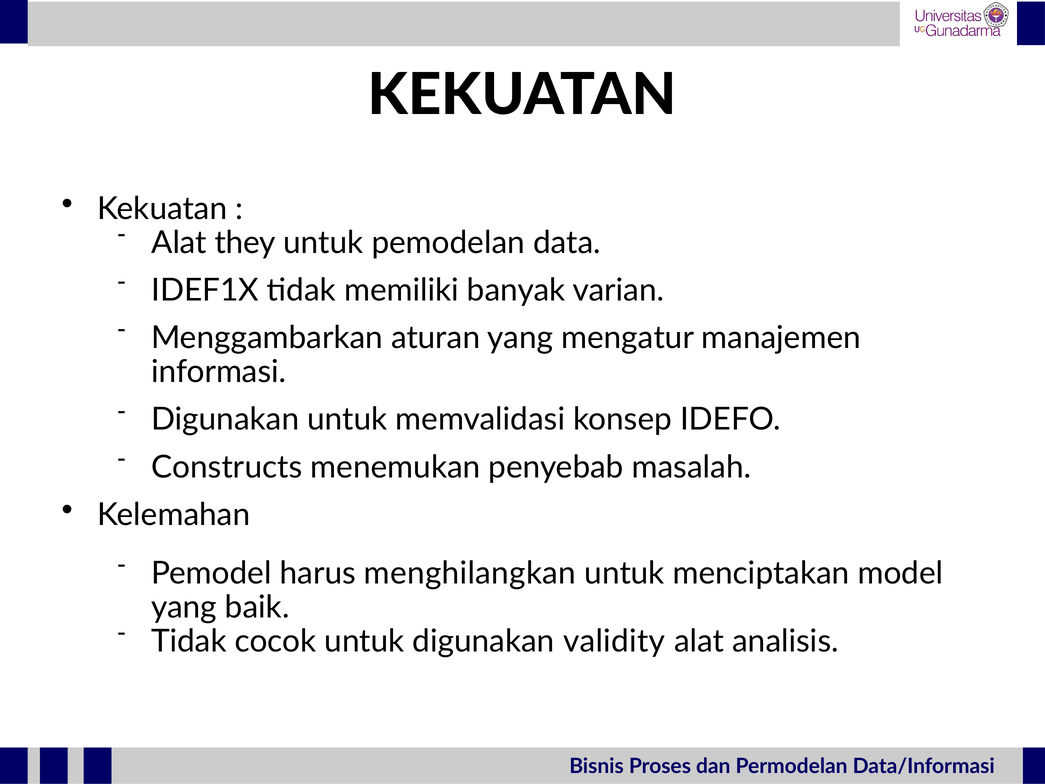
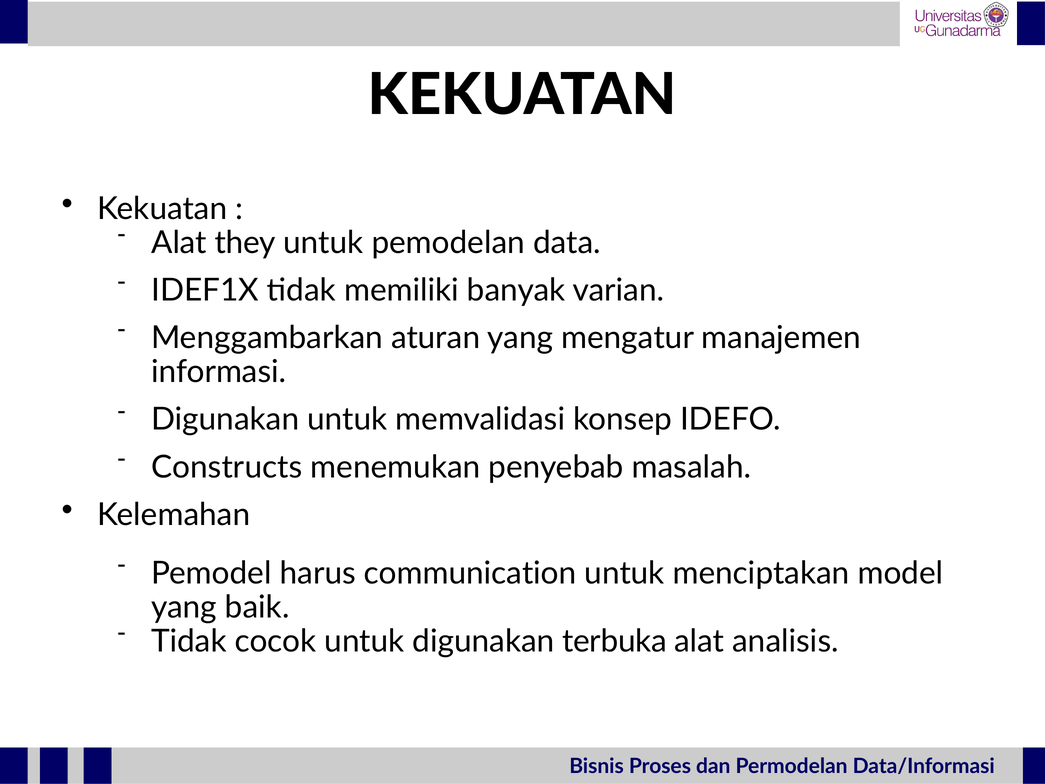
menghilangkan: menghilangkan -> communication
validity: validity -> terbuka
